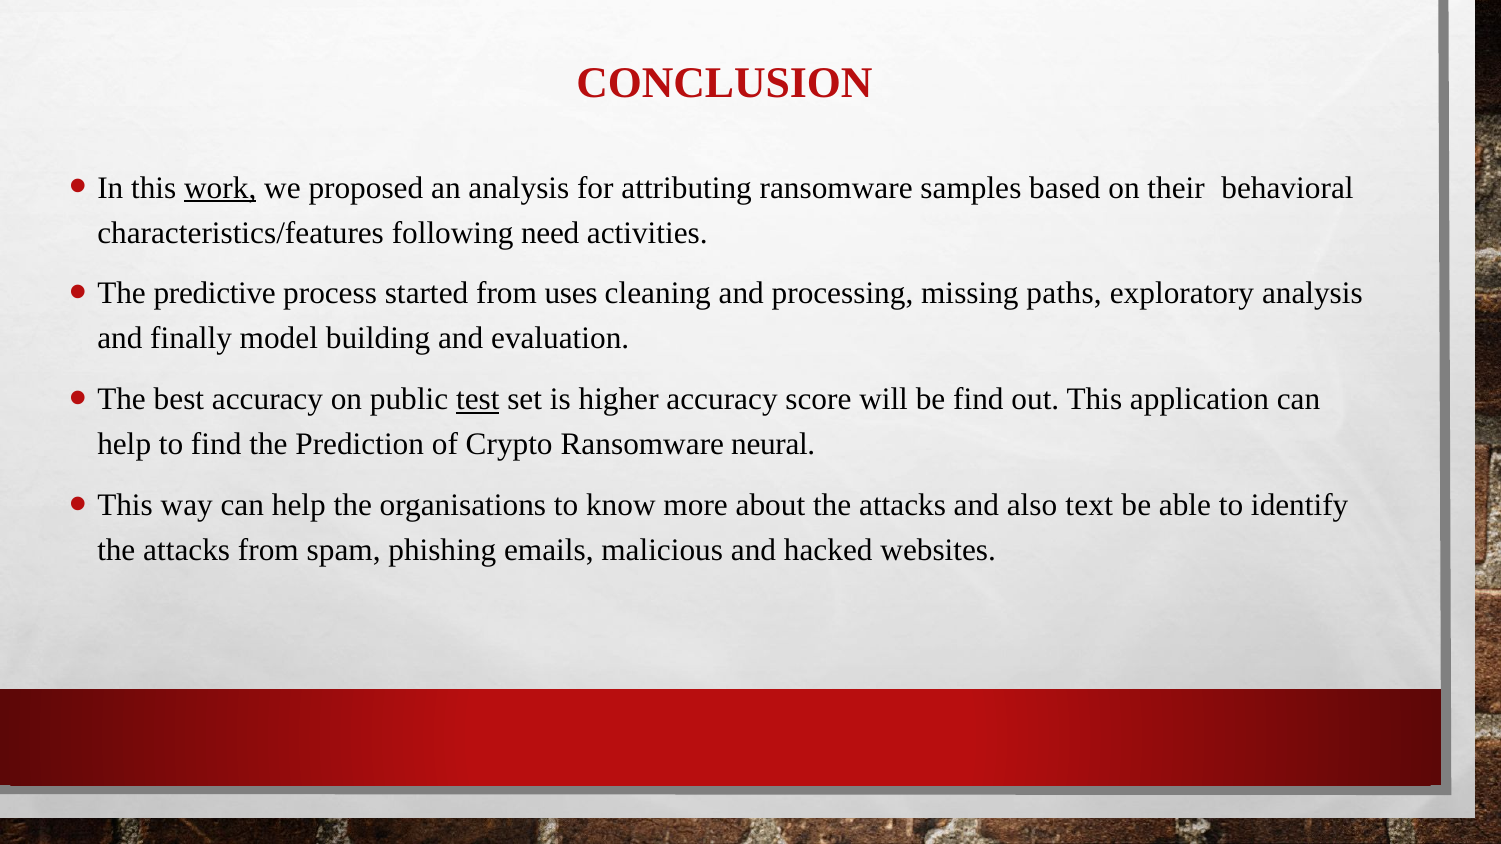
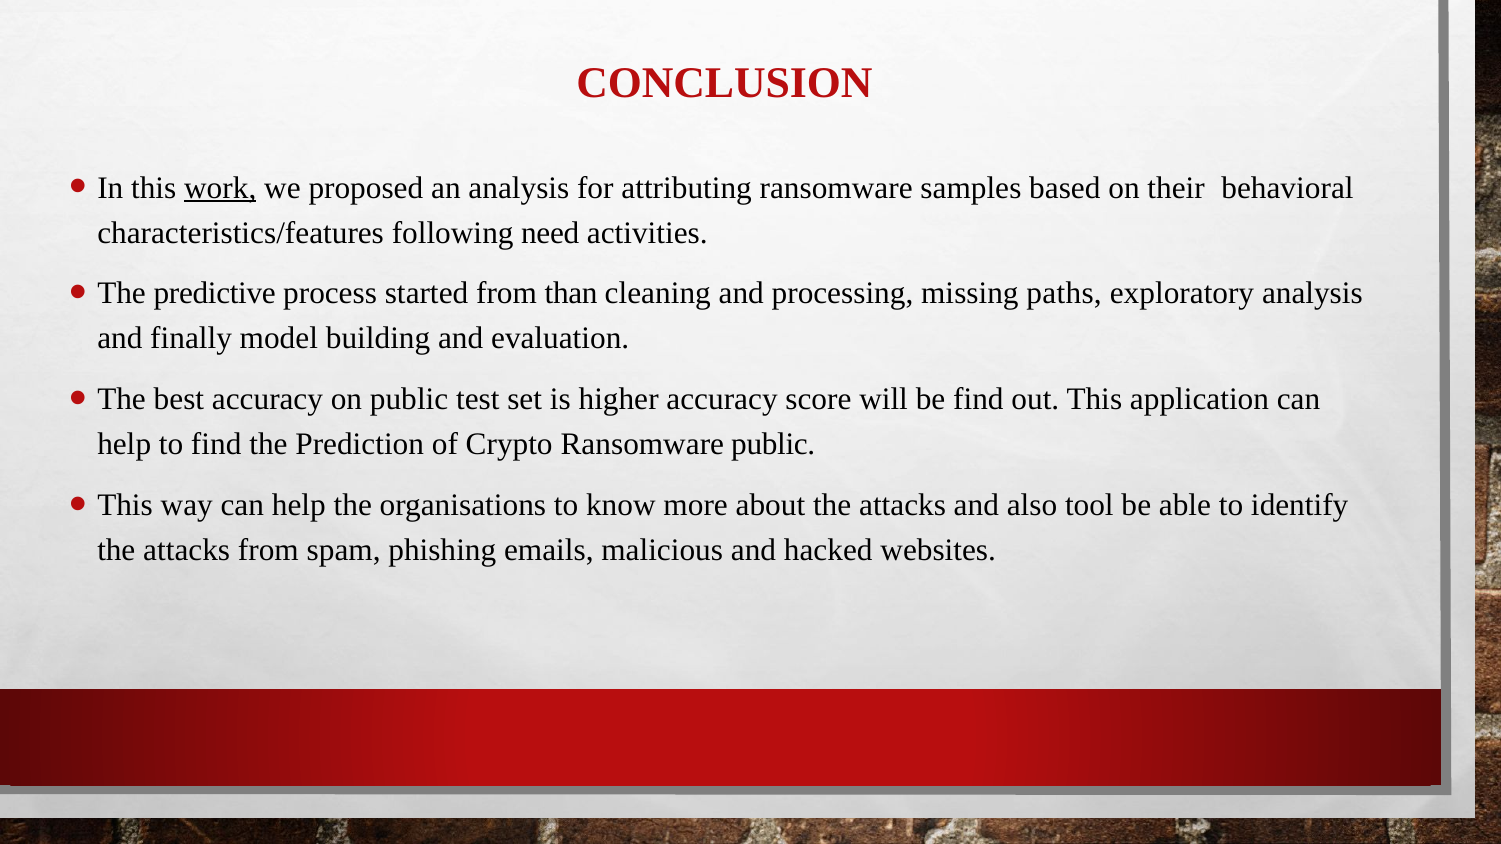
uses: uses -> than
test underline: present -> none
Ransomware neural: neural -> public
text: text -> tool
